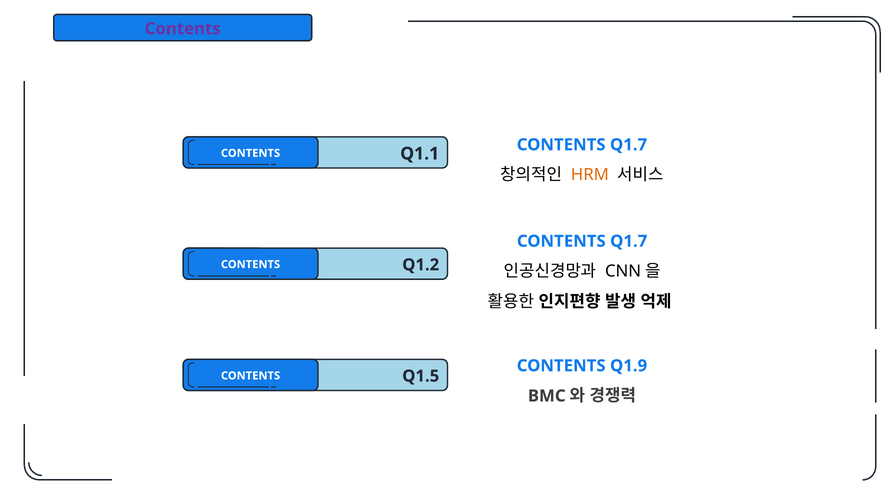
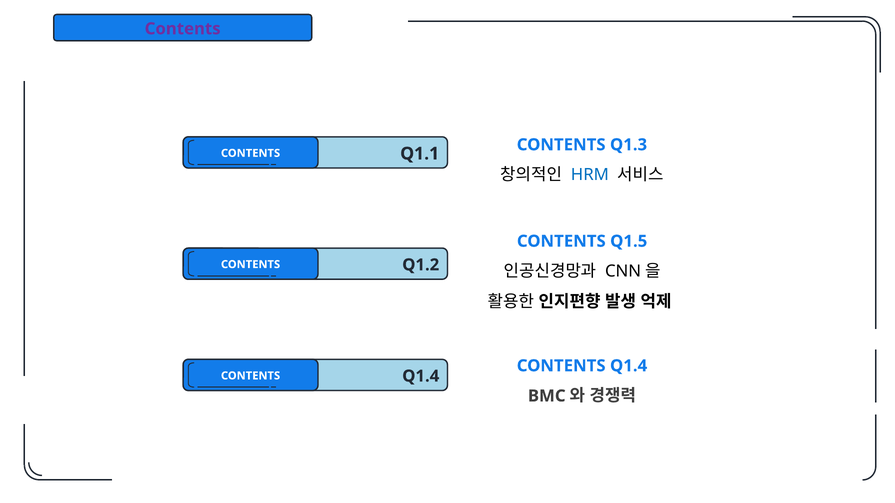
Q1.7 at (629, 145): Q1.7 -> Q1.3
HRM colour: orange -> blue
Q1.7 at (629, 241): Q1.7 -> Q1.5
Q1.5 at (421, 376): Q1.5 -> Q1.4
CONTENTS Q1.9: Q1.9 -> Q1.4
